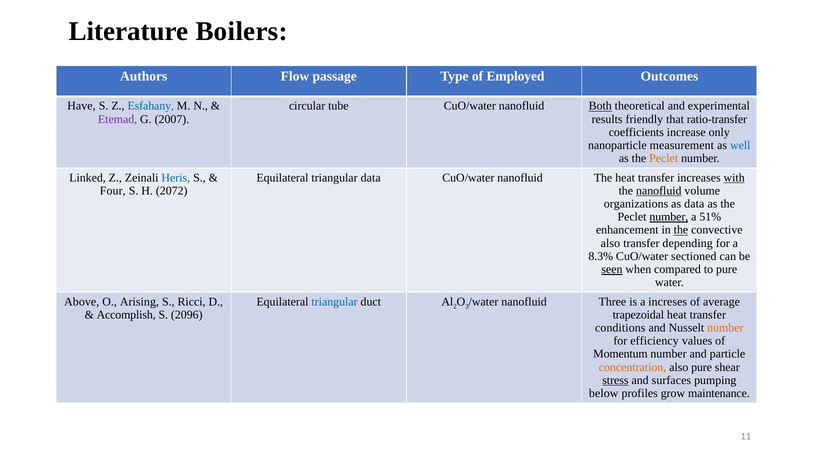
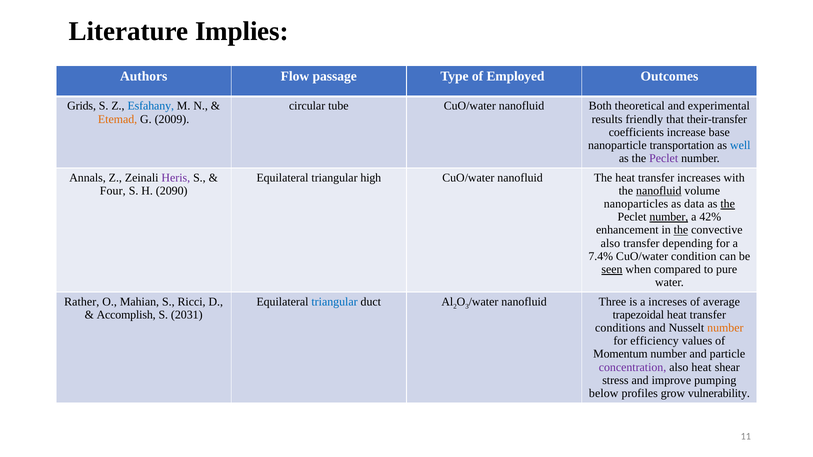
Boilers: Boilers -> Implies
Have: Have -> Grids
Both underline: present -> none
Etemad colour: purple -> orange
2007: 2007 -> 2009
ratio-transfer: ratio-transfer -> their-transfer
only: only -> base
measurement: measurement -> transportation
Peclet at (664, 159) colour: orange -> purple
Linked: Linked -> Annals
Heris colour: blue -> purple
triangular data: data -> high
with underline: present -> none
2072: 2072 -> 2090
organizations: organizations -> nanoparticles
the at (728, 204) underline: none -> present
51%: 51% -> 42%
8.3%: 8.3% -> 7.4%
sectioned: sectioned -> condition
Above: Above -> Rather
Arising: Arising -> Mahian
2096: 2096 -> 2031
concentration colour: orange -> purple
also pure: pure -> heat
stress underline: present -> none
surfaces: surfaces -> improve
maintenance: maintenance -> vulnerability
